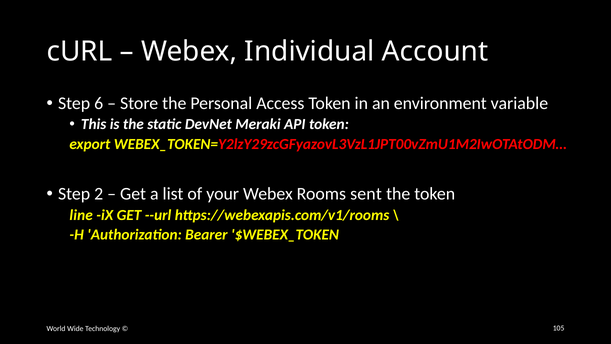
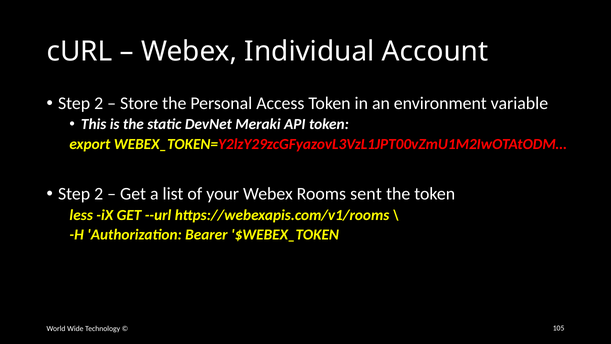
6 at (99, 103): 6 -> 2
line: line -> less
